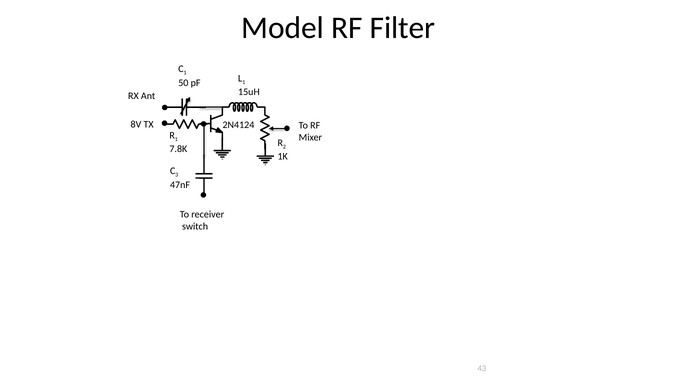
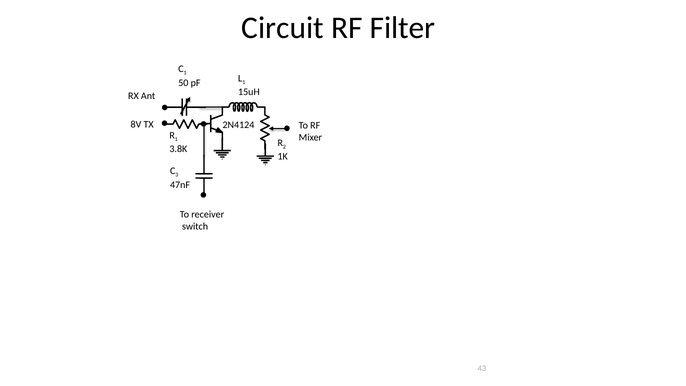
Model: Model -> Circuit
7.8K: 7.8K -> 3.8K
